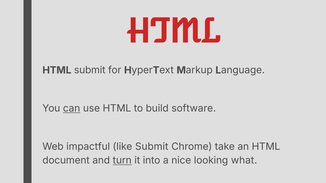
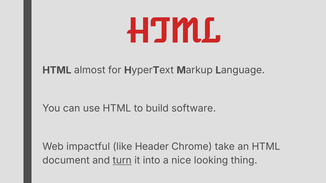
HTML submit: submit -> almost
can underline: present -> none
like Submit: Submit -> Header
what: what -> thing
